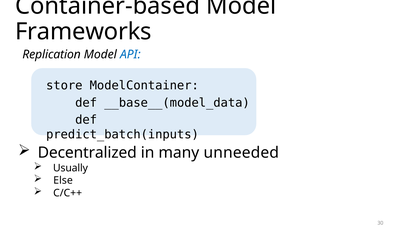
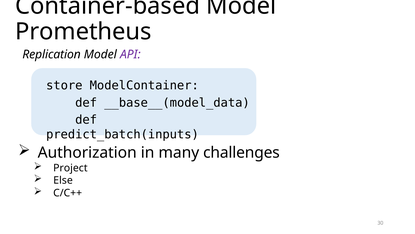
Frameworks: Frameworks -> Prometheus
API colour: blue -> purple
Decentralized: Decentralized -> Authorization
unneeded: unneeded -> challenges
Usually: Usually -> Project
